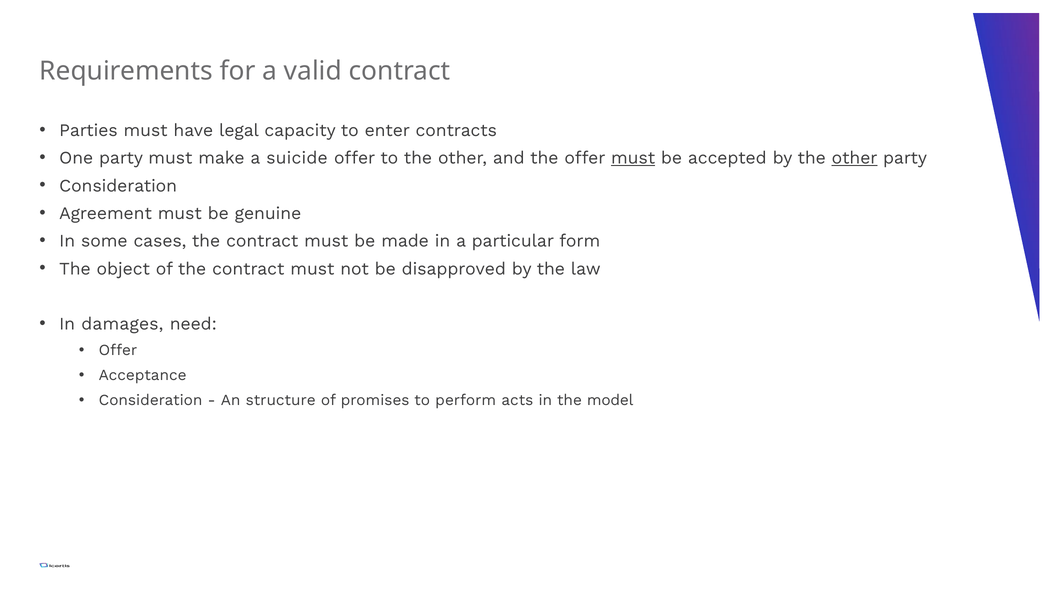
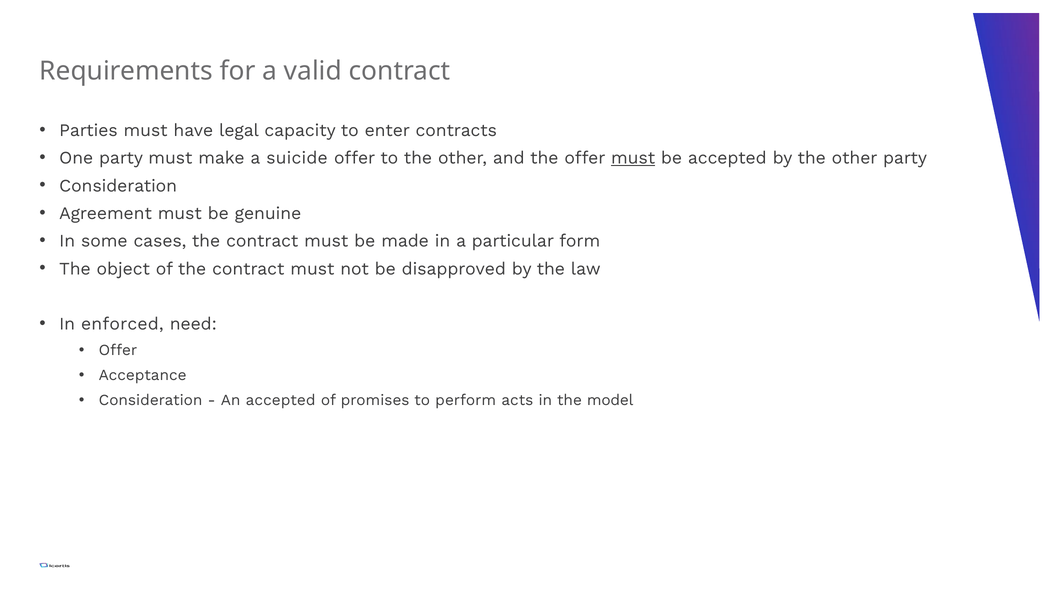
other at (855, 158) underline: present -> none
damages: damages -> enforced
An structure: structure -> accepted
